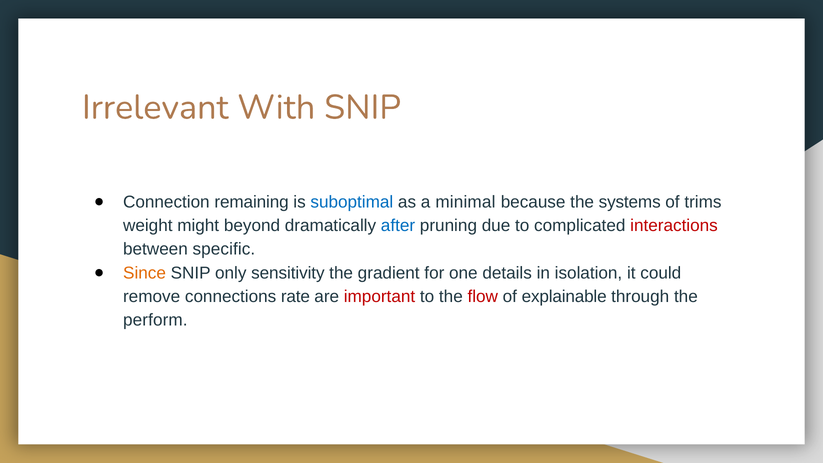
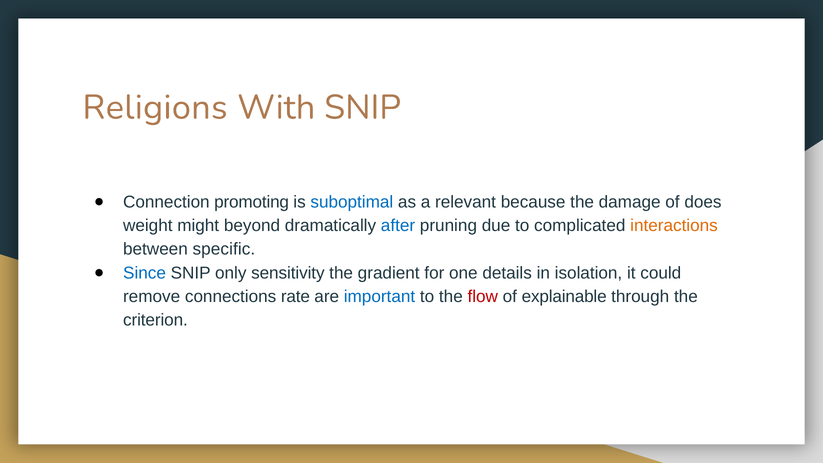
Irrelevant: Irrelevant -> Religions
remaining: remaining -> promoting
minimal: minimal -> relevant
systems: systems -> damage
trims: trims -> does
interactions colour: red -> orange
Since colour: orange -> blue
important colour: red -> blue
perform: perform -> criterion
